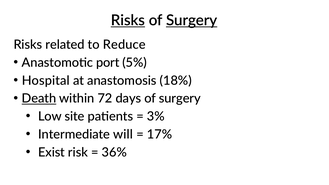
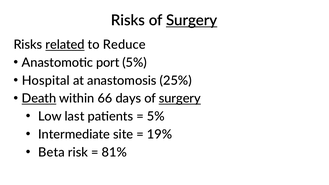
Risks at (128, 20) underline: present -> none
related underline: none -> present
18%: 18% -> 25%
72: 72 -> 66
surgery at (180, 99) underline: none -> present
site: site -> last
3% at (156, 116): 3% -> 5%
will: will -> site
17%: 17% -> 19%
Exist: Exist -> Beta
36%: 36% -> 81%
